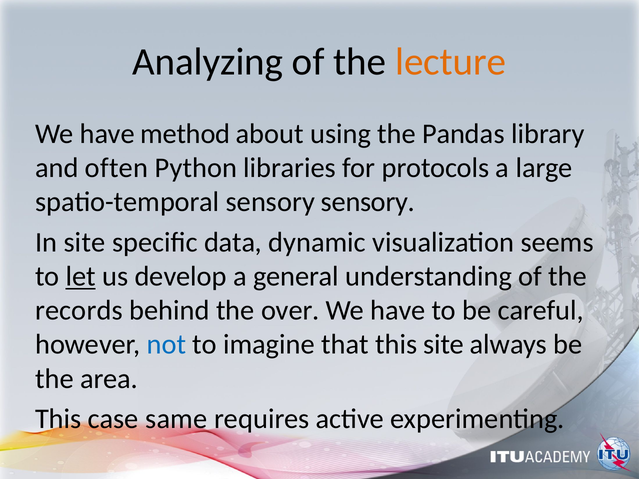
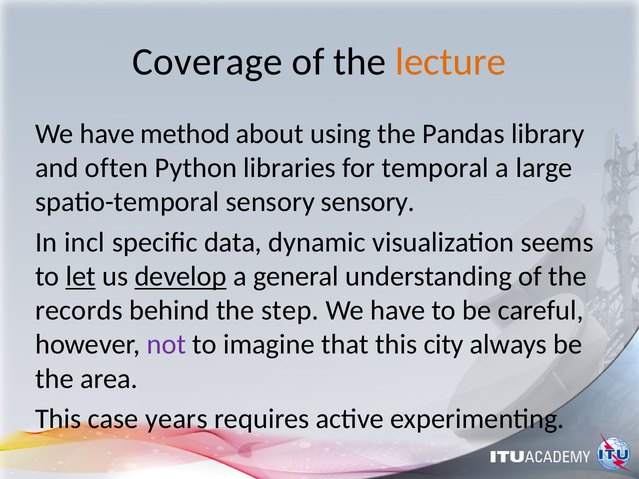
Analyzing: Analyzing -> Coverage
protocols: protocols -> temporal
In site: site -> incl
develop underline: none -> present
over: over -> step
not colour: blue -> purple
this site: site -> city
same: same -> years
